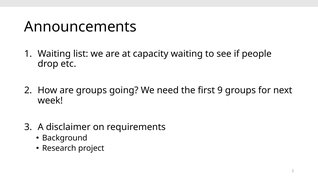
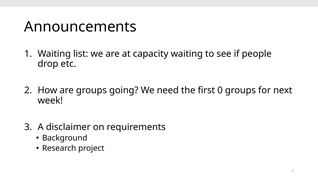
9: 9 -> 0
